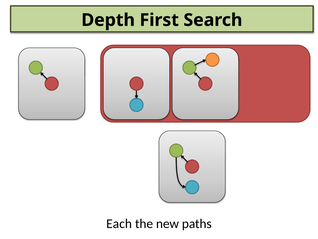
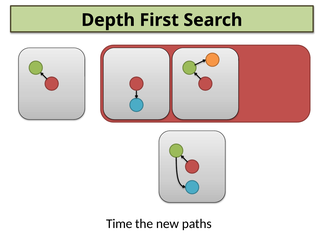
Each: Each -> Time
